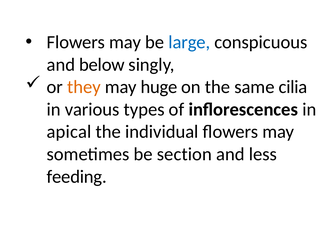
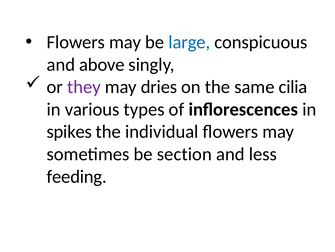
below: below -> above
they colour: orange -> purple
huge: huge -> dries
apical: apical -> spikes
